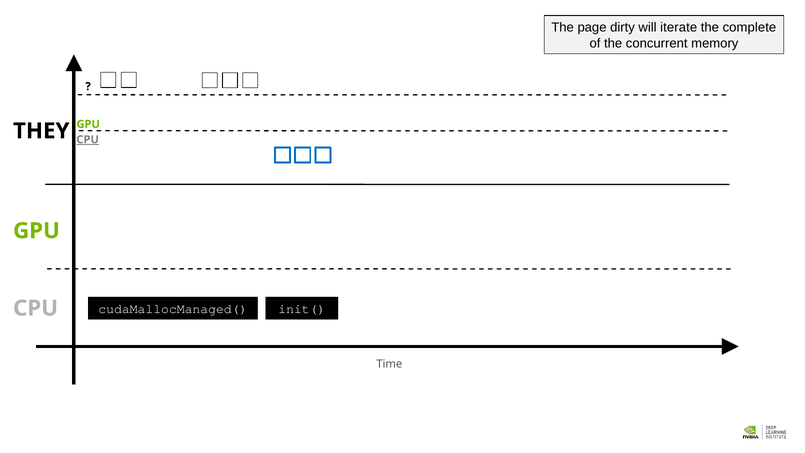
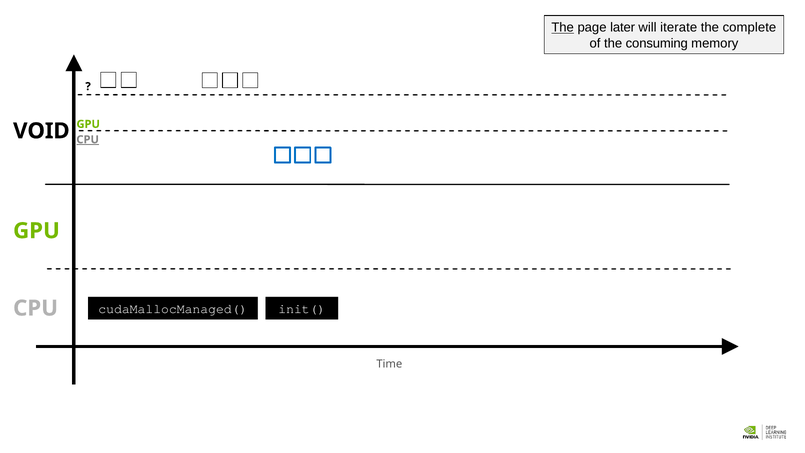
The at (563, 28) underline: none -> present
dirty: dirty -> later
concurrent: concurrent -> consuming
THEY: THEY -> VOID
